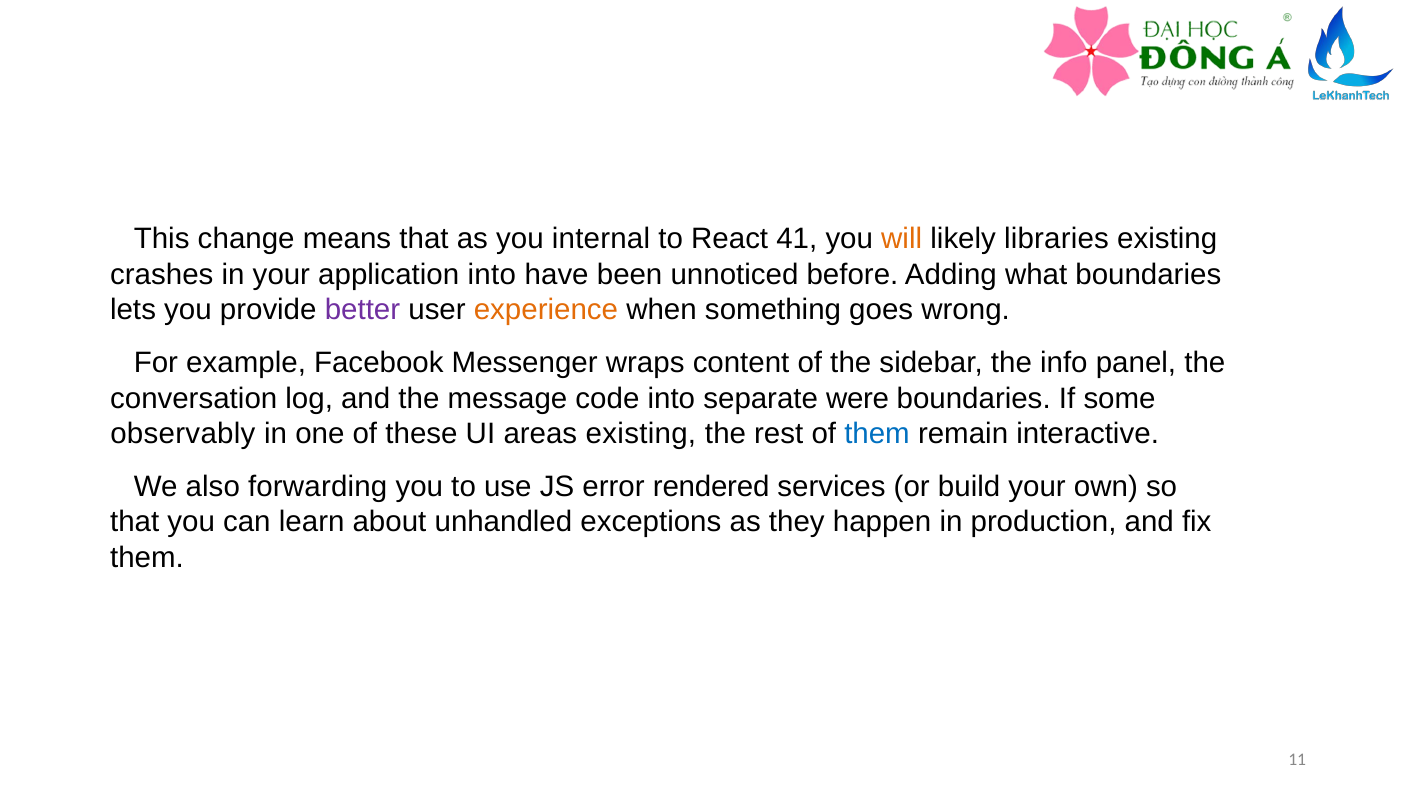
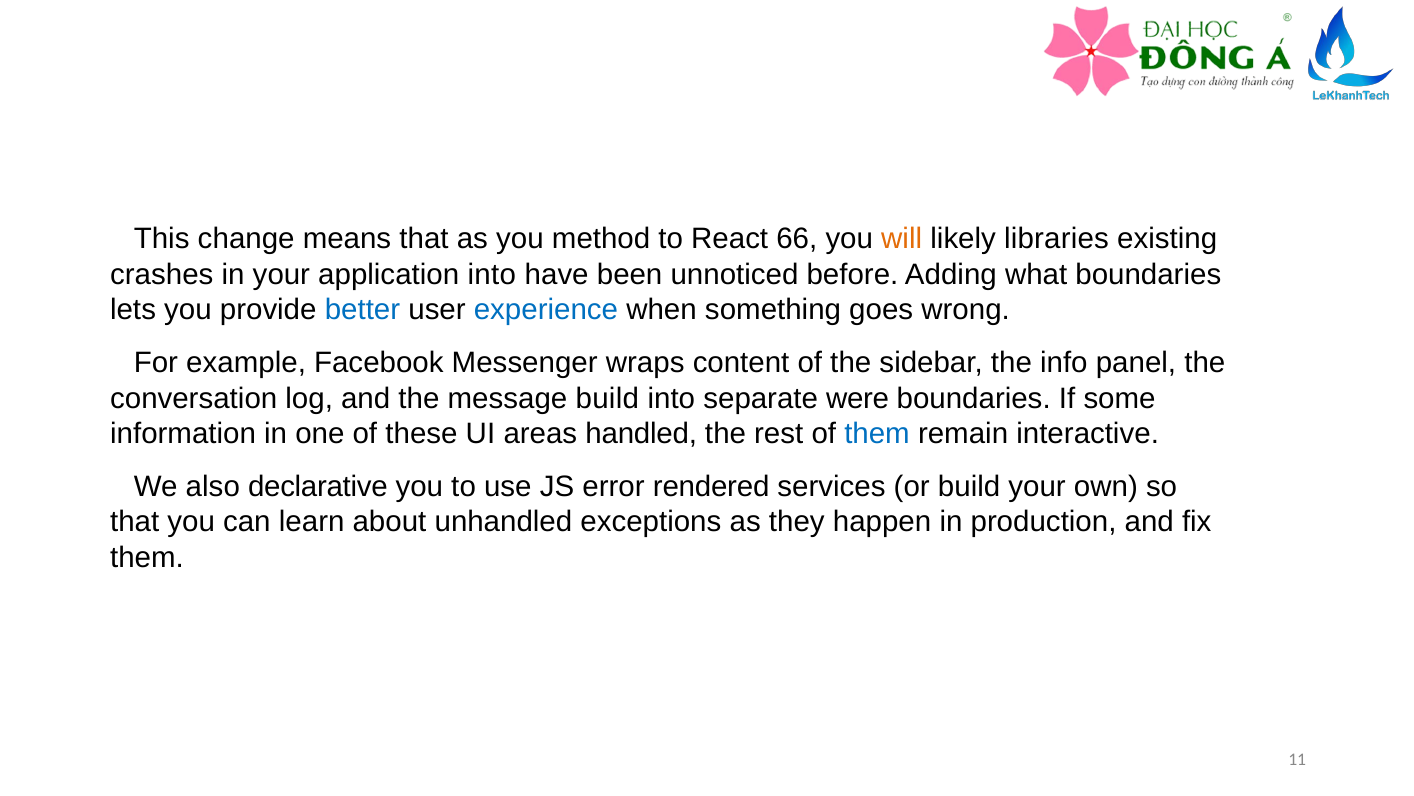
internal: internal -> method
41: 41 -> 66
better colour: purple -> blue
experience colour: orange -> blue
message code: code -> build
observably: observably -> information
areas existing: existing -> handled
forwarding: forwarding -> declarative
